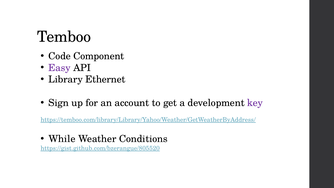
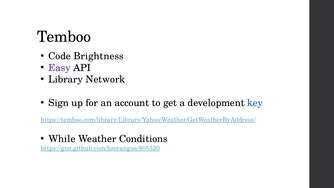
Component: Component -> Brightness
Ethernet: Ethernet -> Network
key colour: purple -> blue
